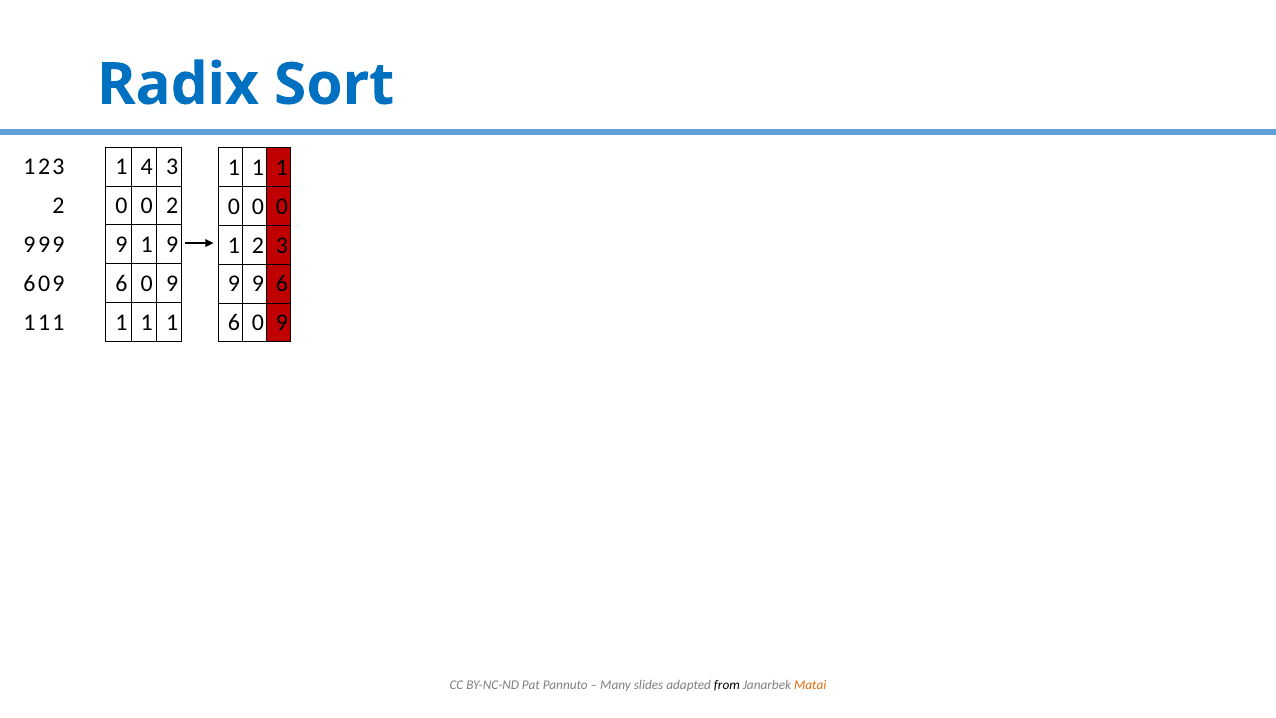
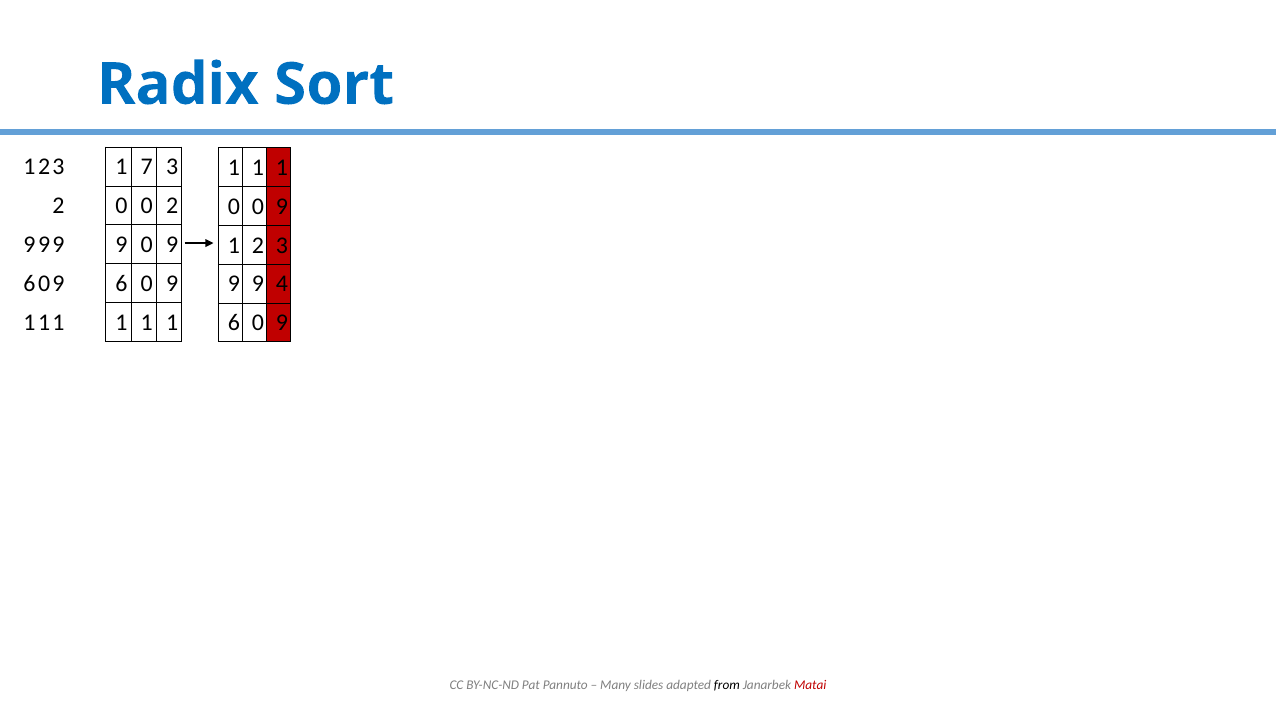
4: 4 -> 7
0 0 0: 0 -> 9
1 at (147, 245): 1 -> 0
9 9 6: 6 -> 4
Matai colour: orange -> red
